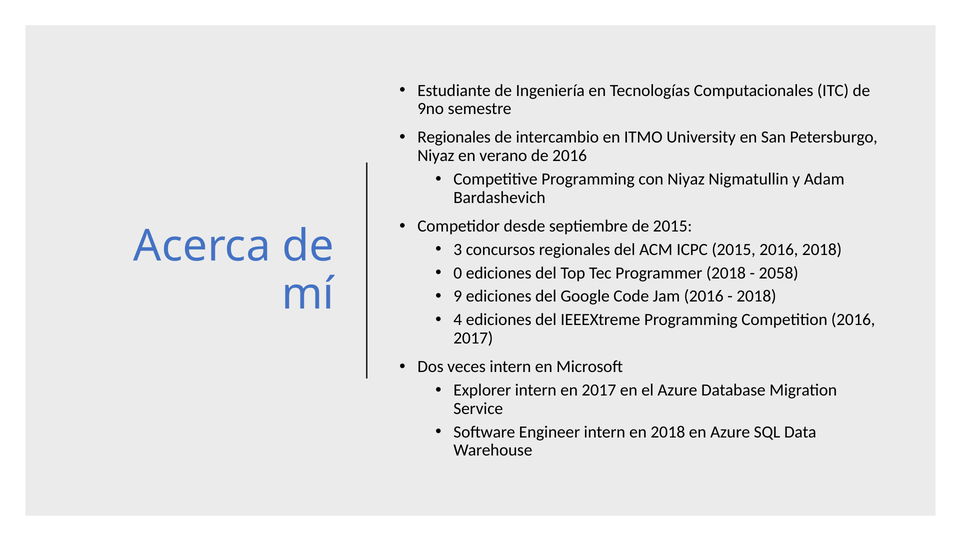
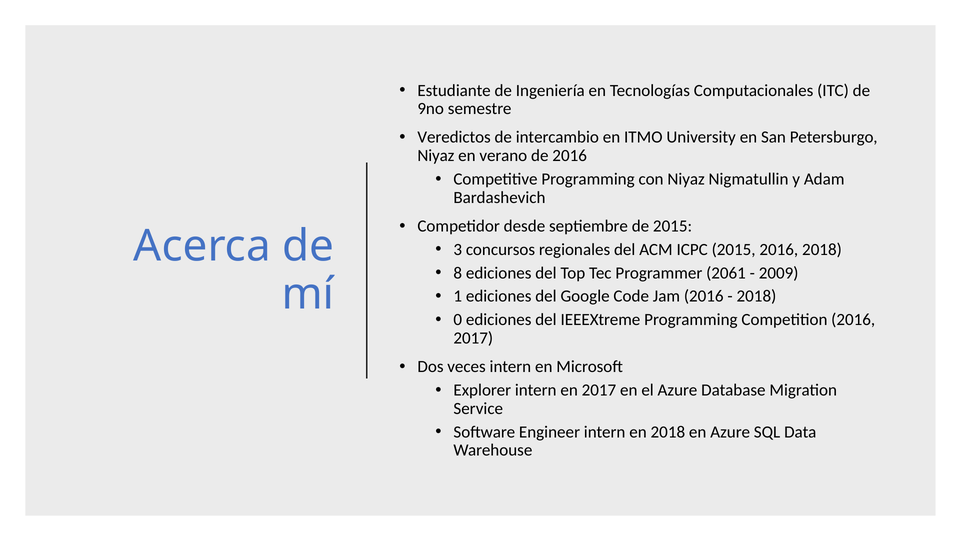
Regionales at (454, 137): Regionales -> Veredictos
0: 0 -> 8
Programmer 2018: 2018 -> 2061
2058: 2058 -> 2009
9: 9 -> 1
4: 4 -> 0
